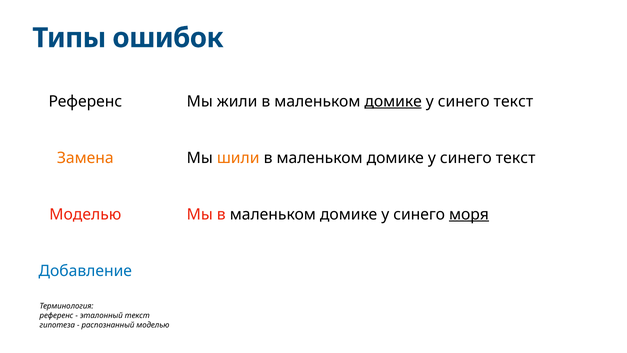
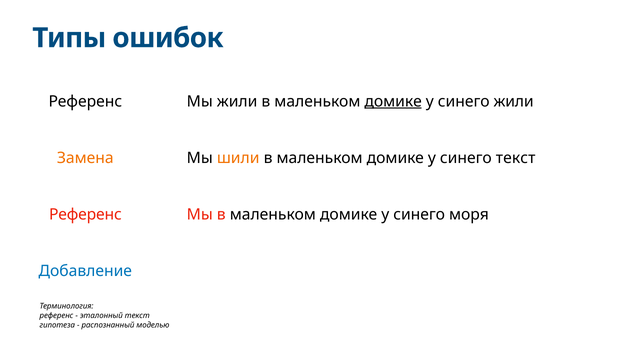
текст at (513, 101): текст -> жили
Моделью at (85, 214): Моделью -> Референс
моря underline: present -> none
